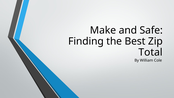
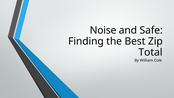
Make: Make -> Noise
